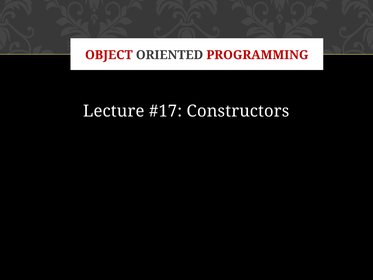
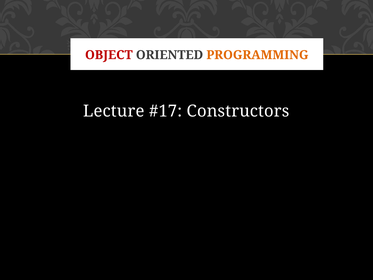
PROGRAMMING colour: red -> orange
